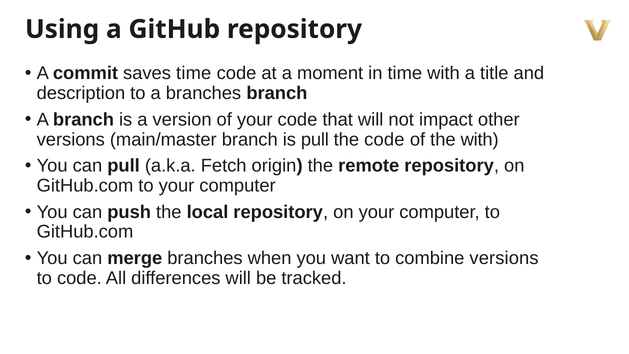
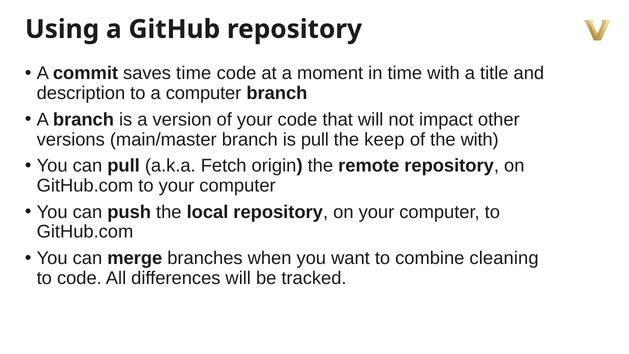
a branches: branches -> computer
the code: code -> keep
combine versions: versions -> cleaning
